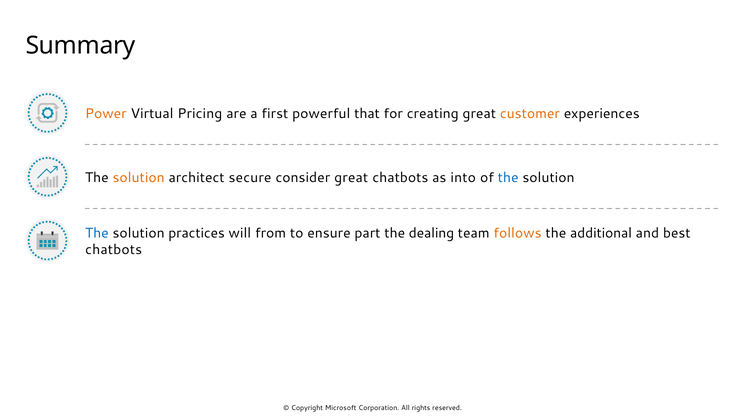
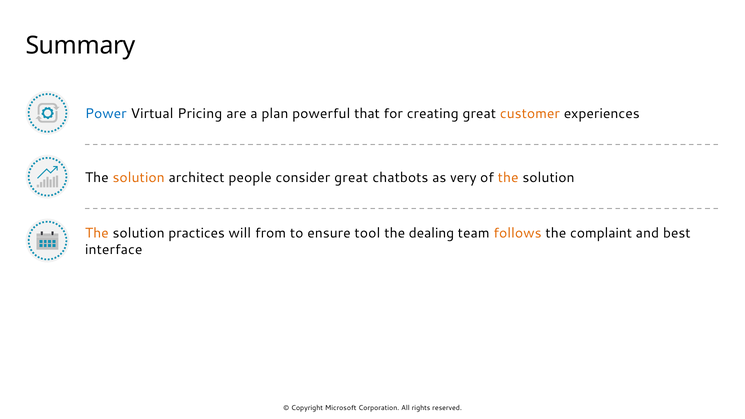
Power colour: orange -> blue
first: first -> plan
secure: secure -> people
into: into -> very
the at (508, 178) colour: blue -> orange
The at (97, 233) colour: blue -> orange
part: part -> tool
additional: additional -> complaint
chatbots at (114, 250): chatbots -> interface
